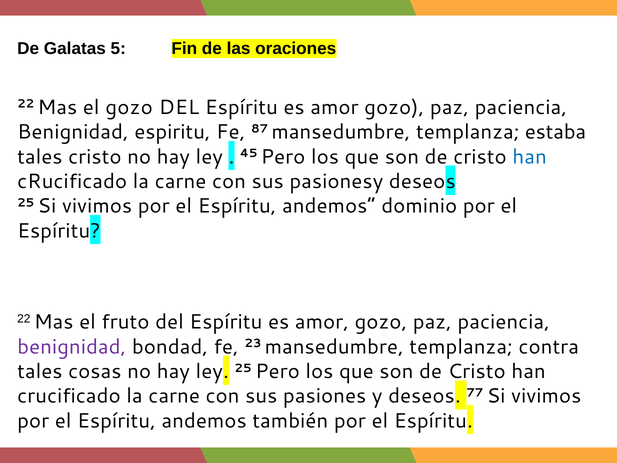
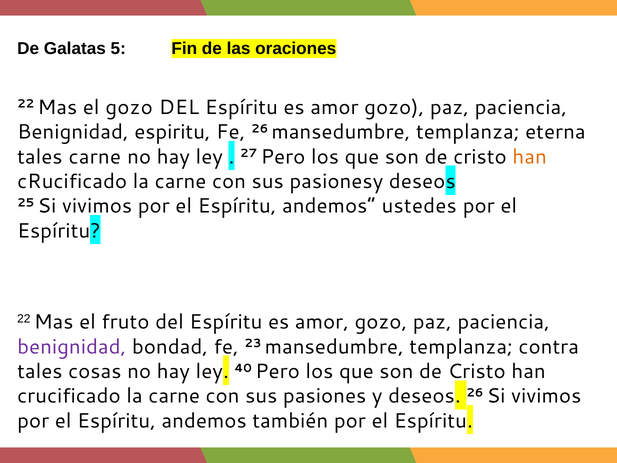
Fe 87: 87 -> 26
estaba: estaba -> eterna
tales cristo: cristo -> carne
45: 45 -> 27
han at (530, 157) colour: blue -> orange
dominio: dominio -> ustedes
ley 25: 25 -> 40
deseos 77: 77 -> 26
